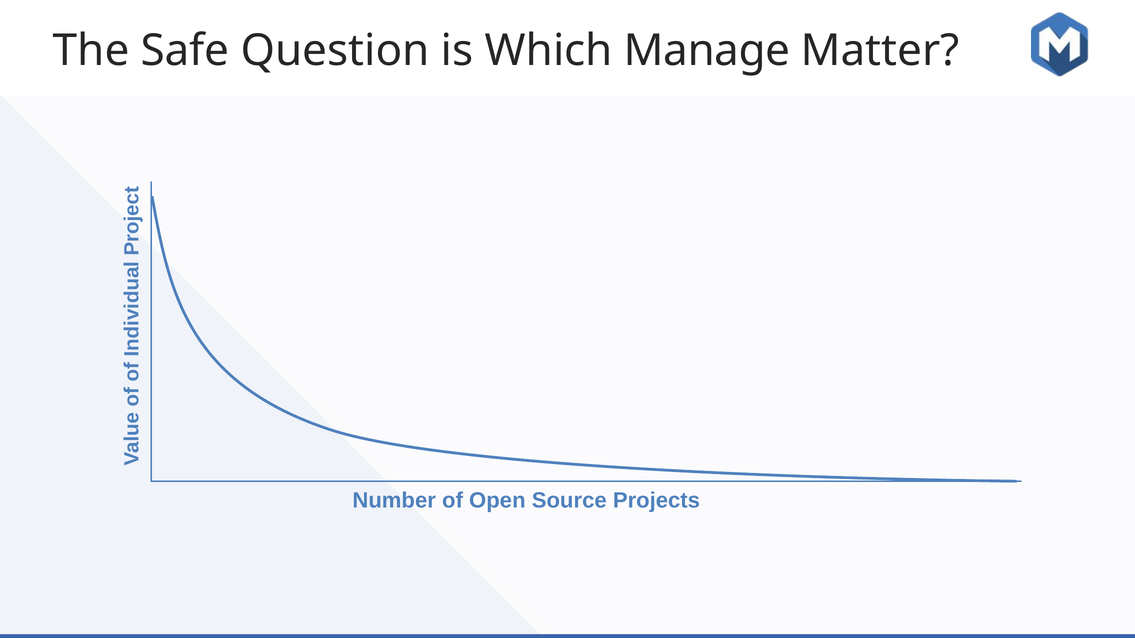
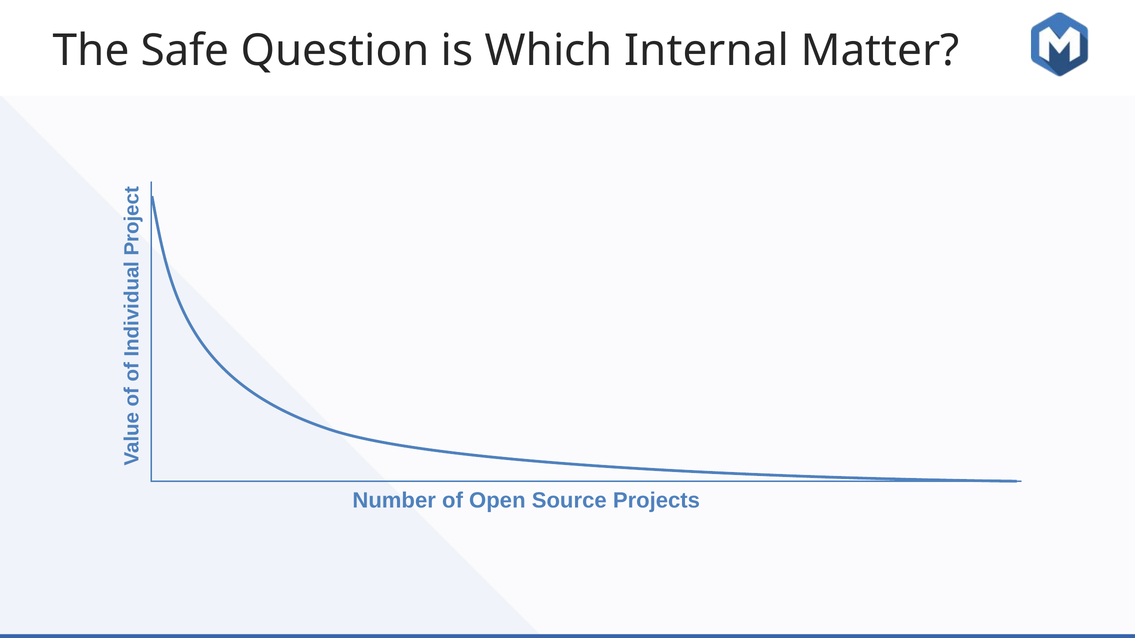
Manage: Manage -> Internal
